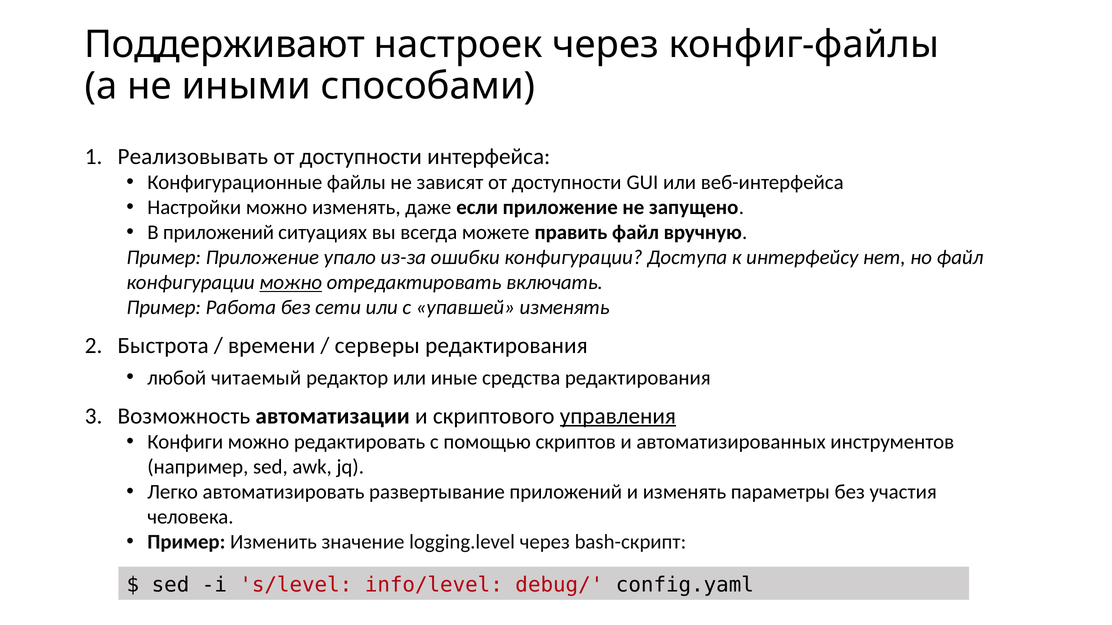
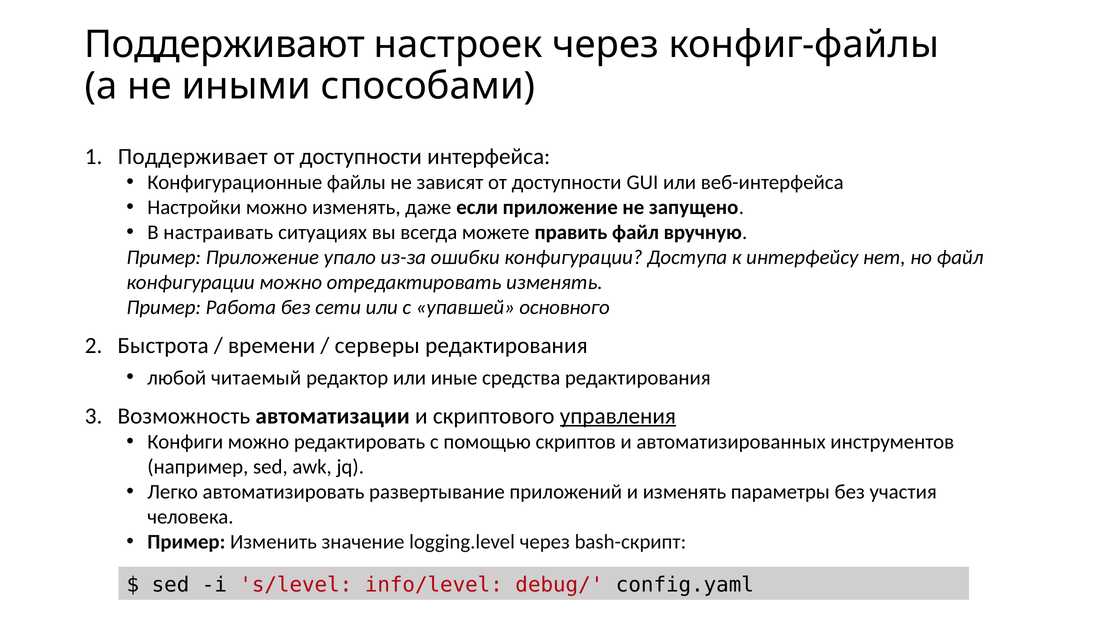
Реализовывать: Реализовывать -> Поддерживает
В приложений: приложений -> настраивать
можно at (291, 283) underline: present -> none
отредактировать включать: включать -> изменять
упавшей изменять: изменять -> основного
